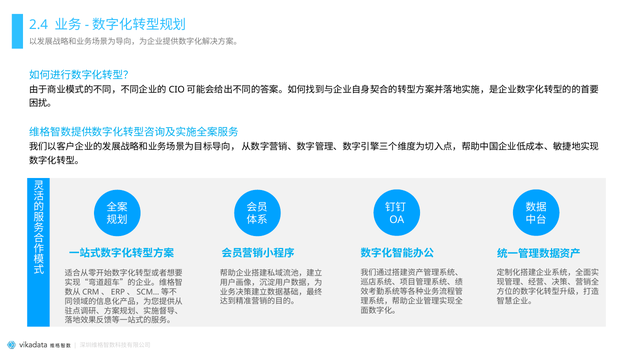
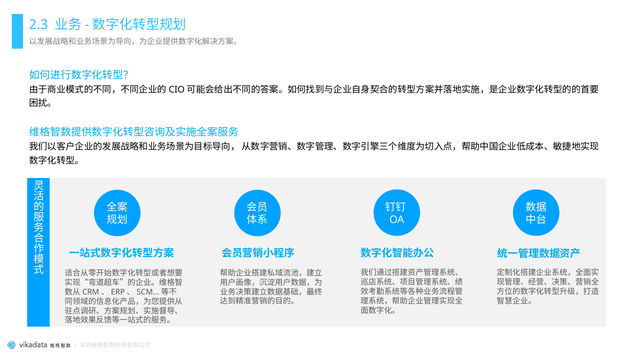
2.4: 2.4 -> 2.3
